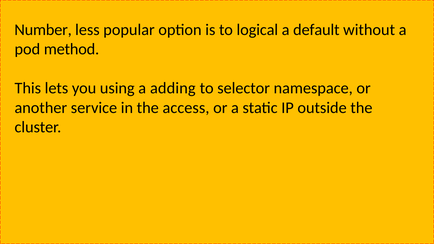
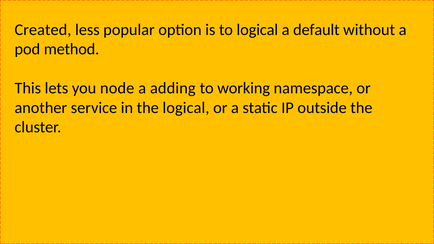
Number: Number -> Created
using: using -> node
selector: selector -> working
the access: access -> logical
